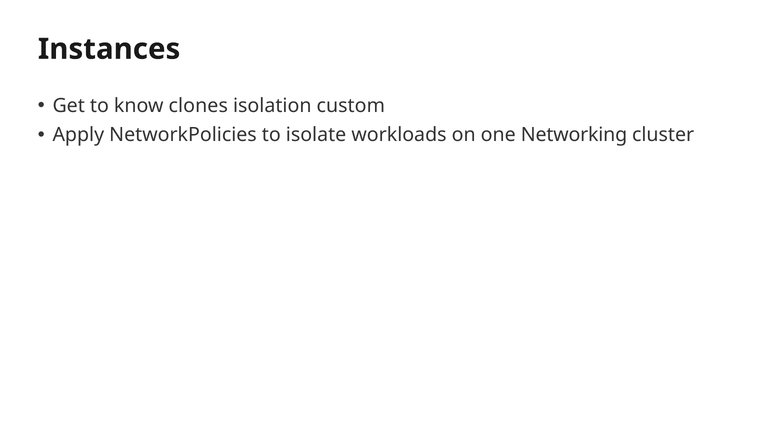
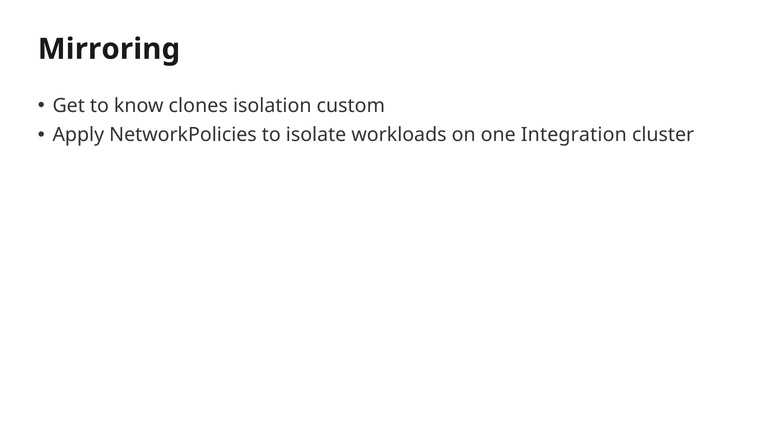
Instances: Instances -> Mirroring
Networking: Networking -> Integration
